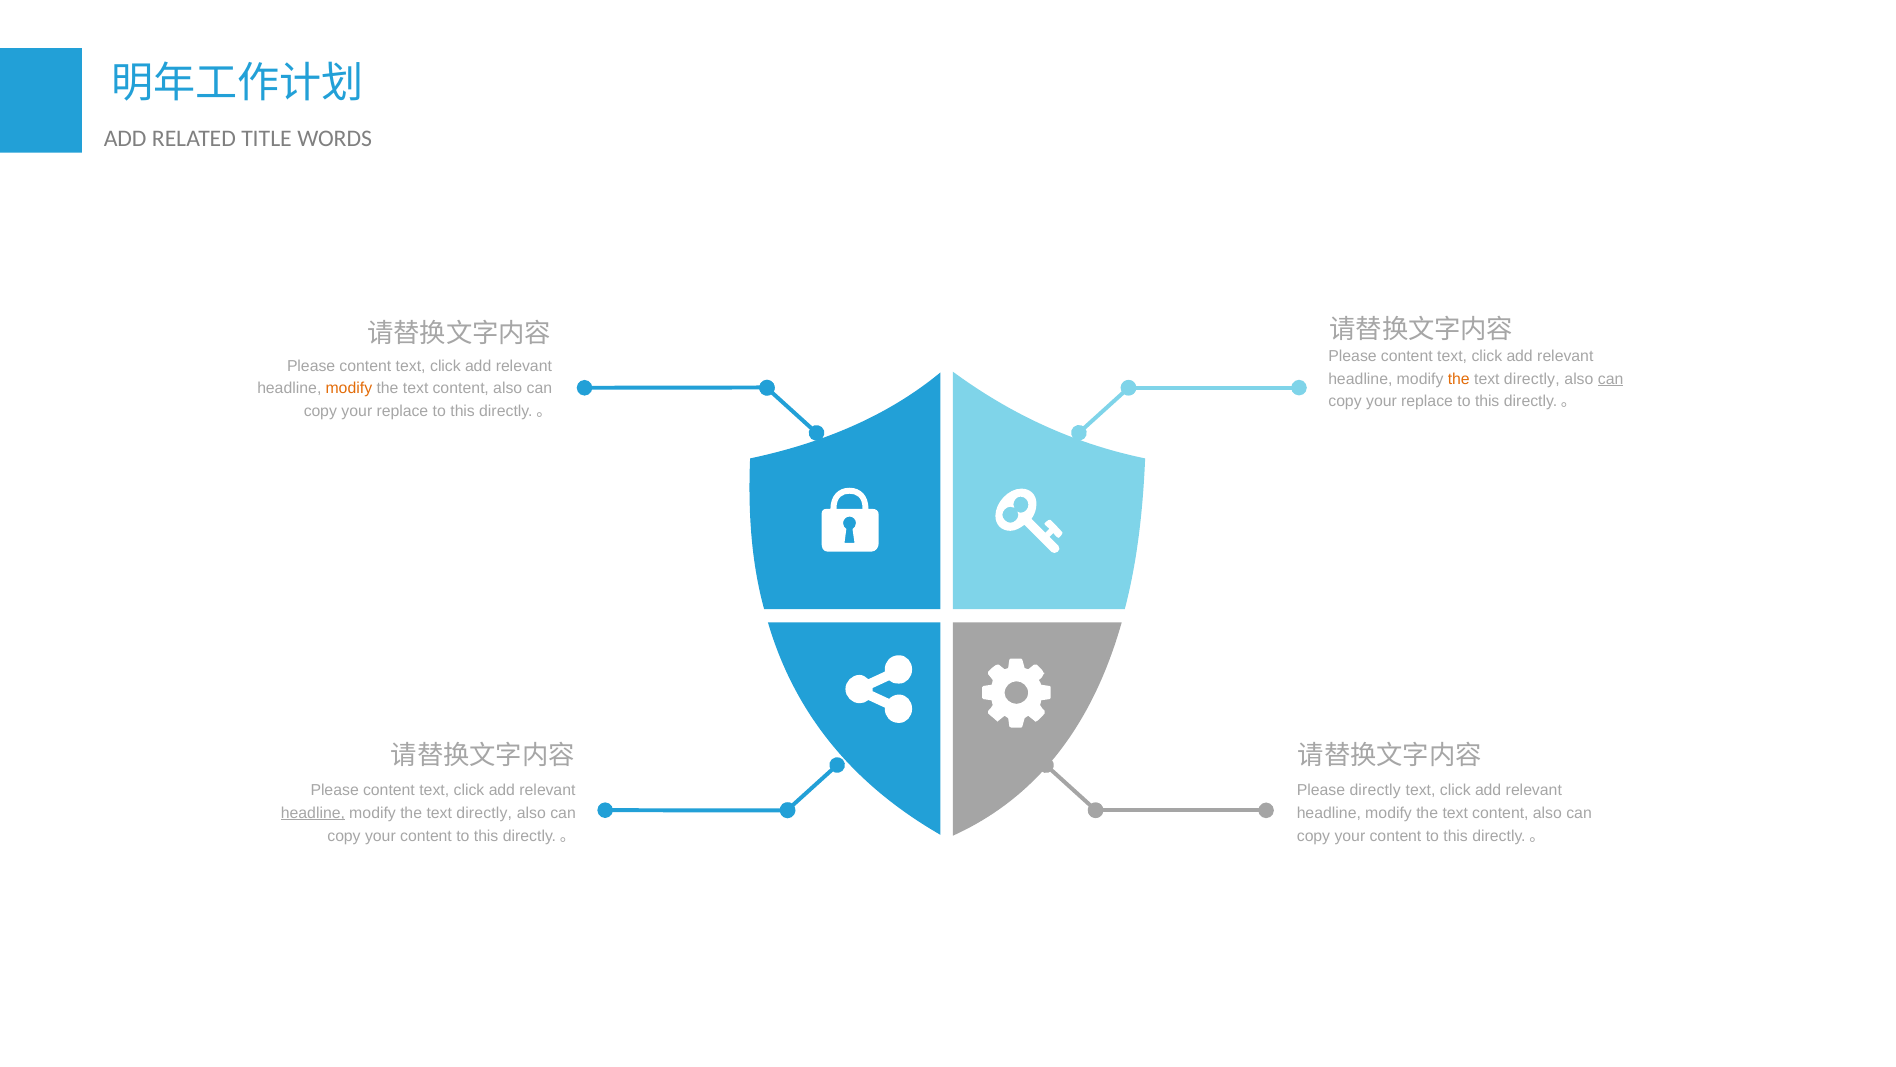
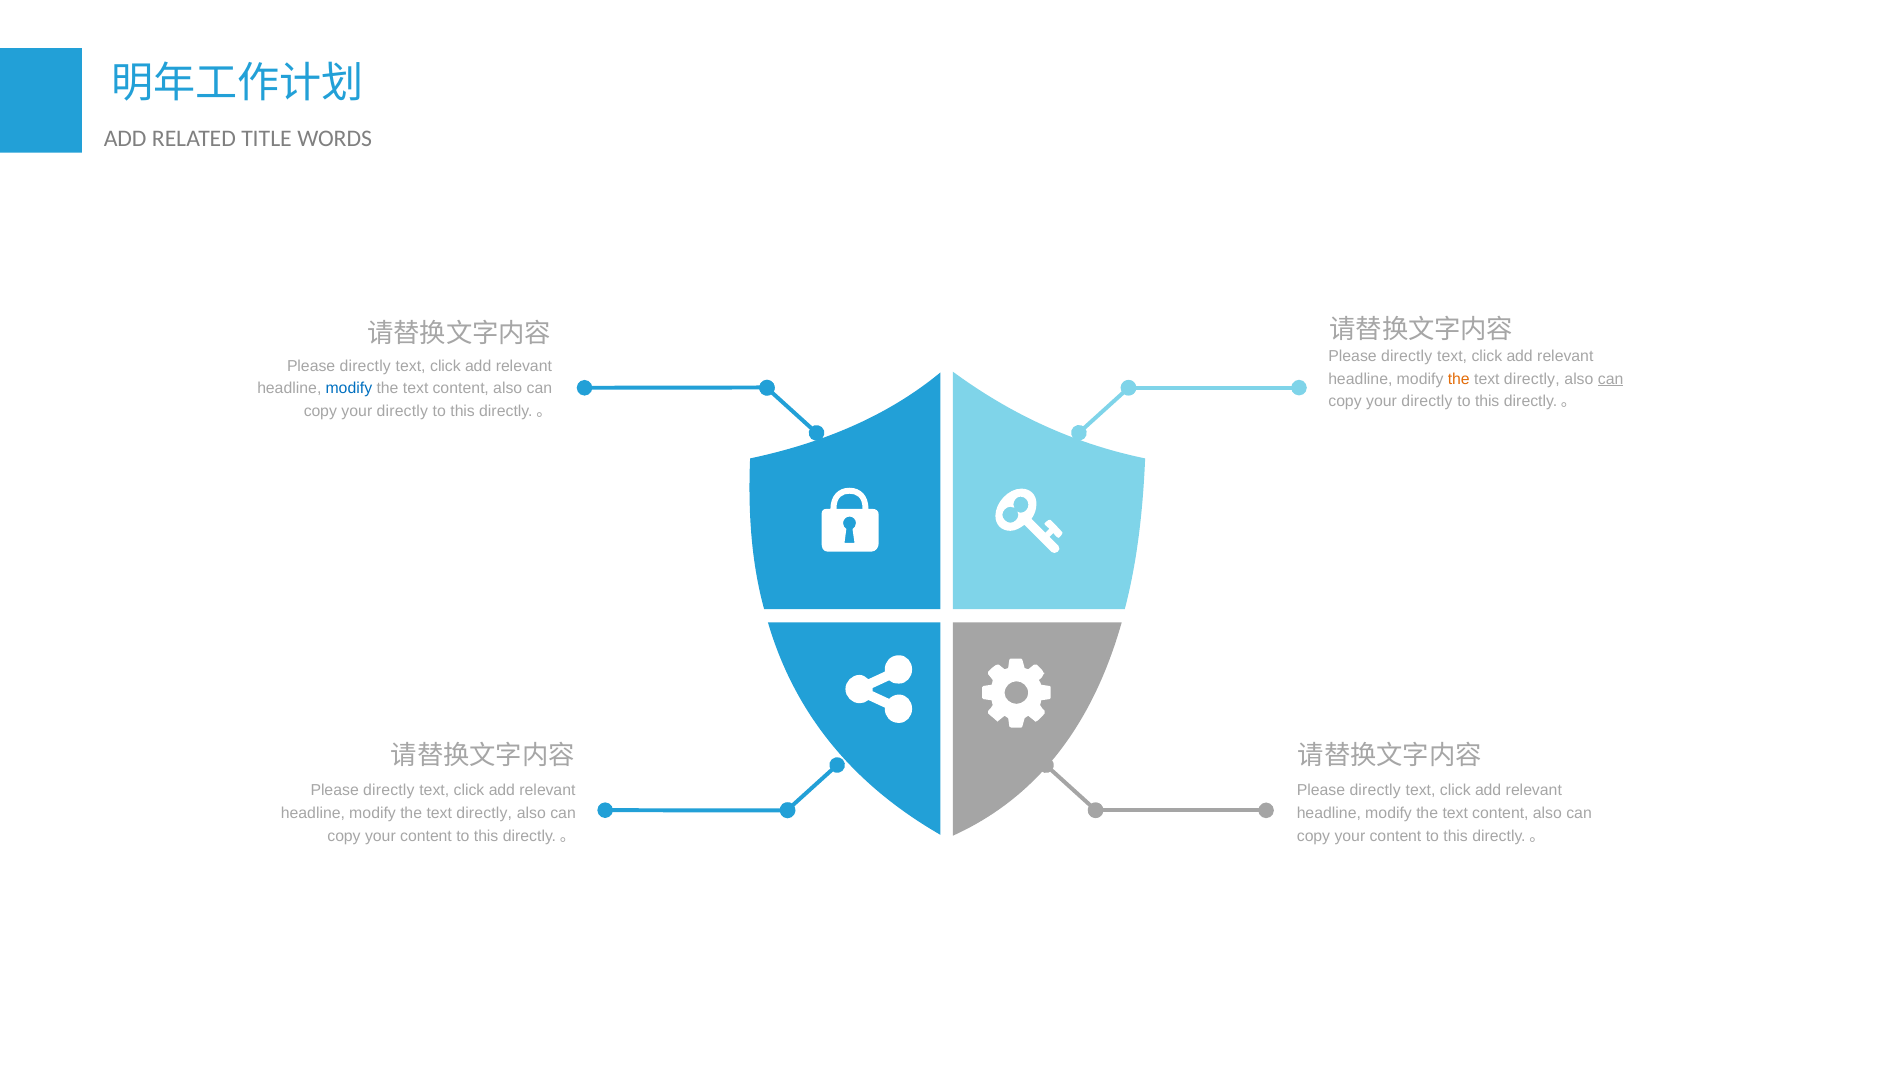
content at (1407, 356): content -> directly
content at (365, 366): content -> directly
modify at (349, 389) colour: orange -> blue
replace at (1427, 402): replace -> directly
replace at (402, 411): replace -> directly
content at (389, 790): content -> directly
headline at (313, 813) underline: present -> none
